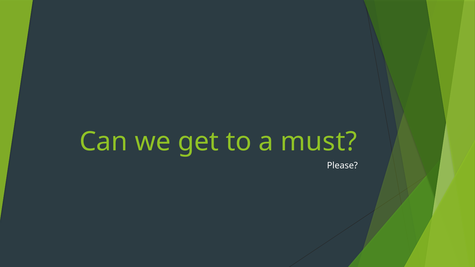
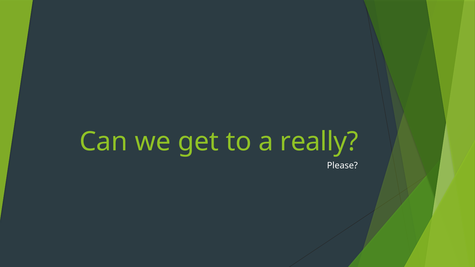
must: must -> really
